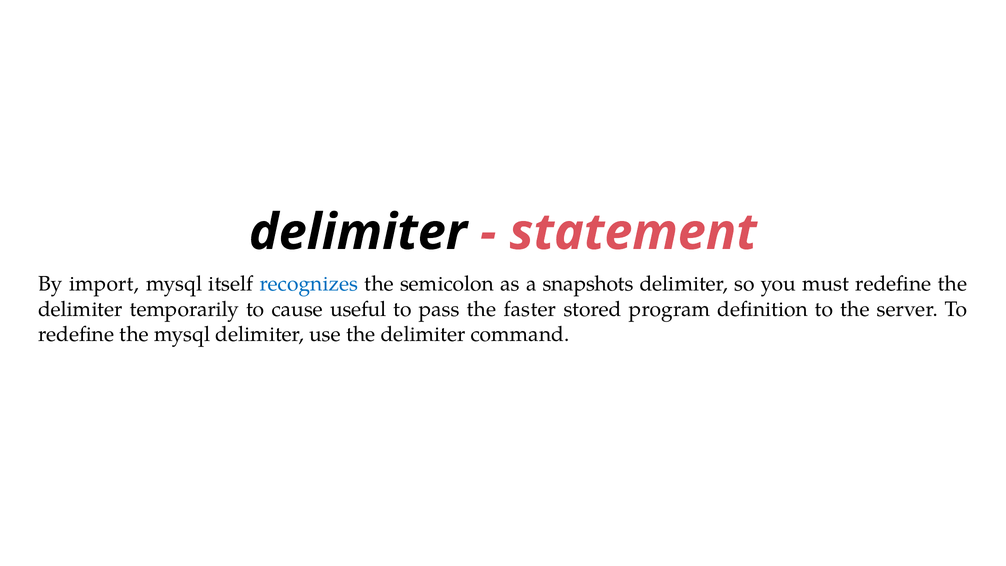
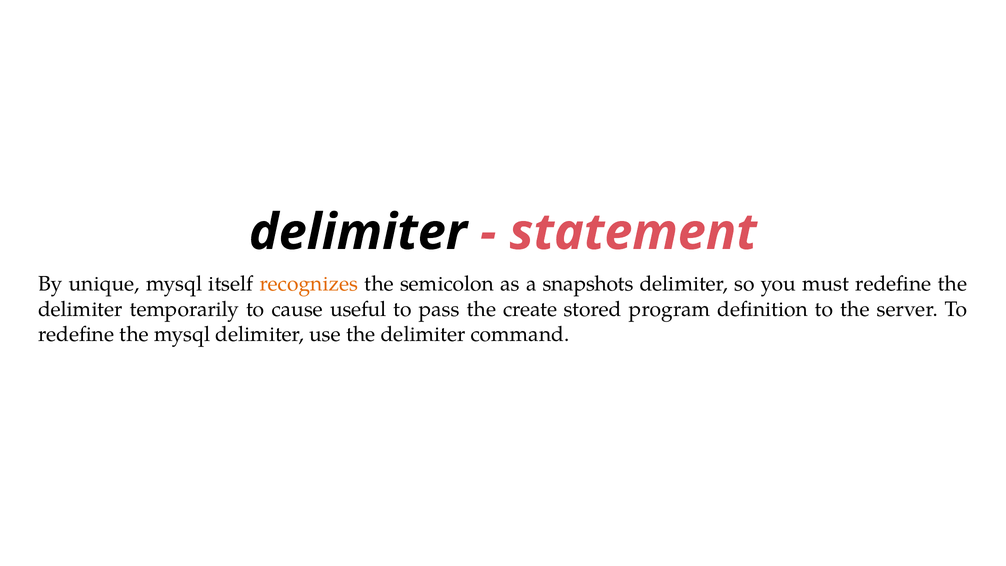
import: import -> unique
recognizes colour: blue -> orange
faster: faster -> create
